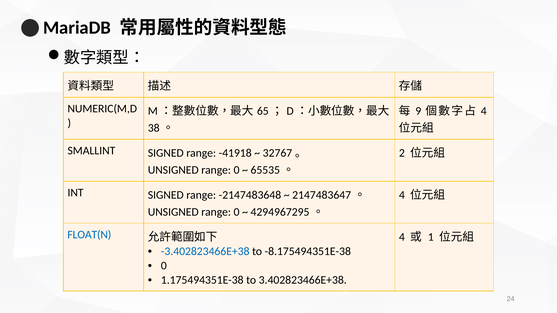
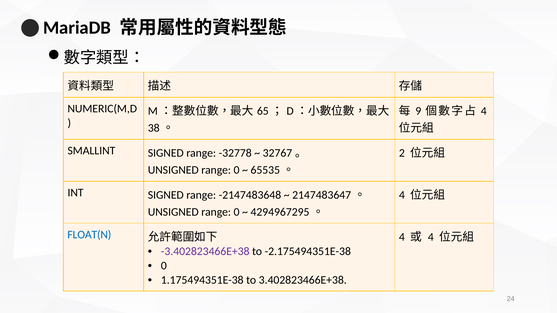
-41918: -41918 -> -32778
1 at (431, 237): 1 -> 4
-3.402823466E+38 colour: blue -> purple
-8.175494351E-38: -8.175494351E-38 -> -2.175494351E-38
